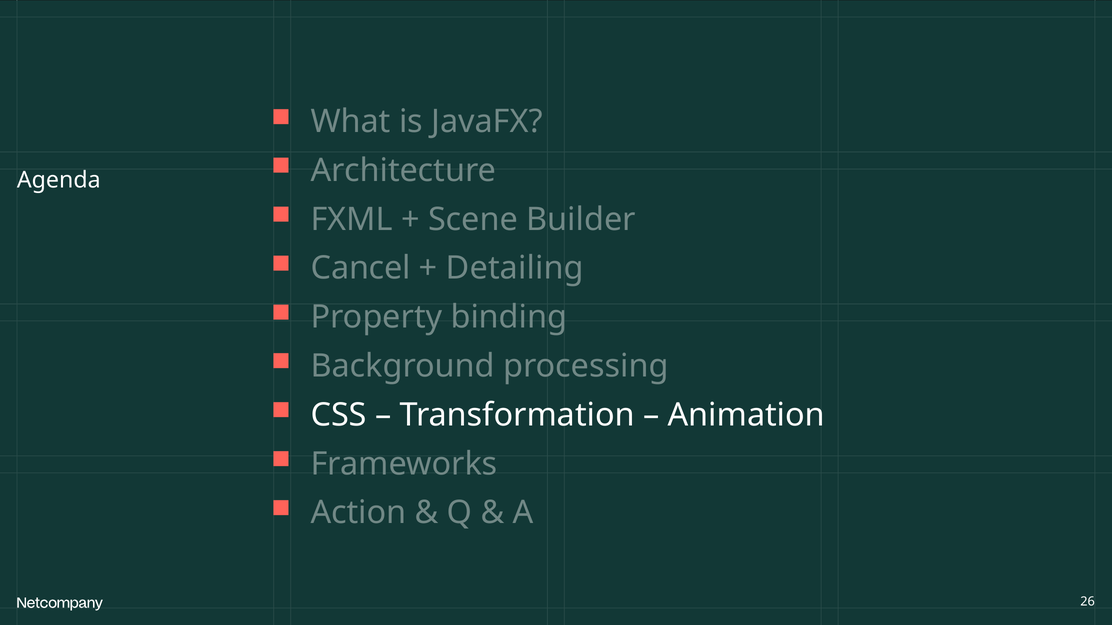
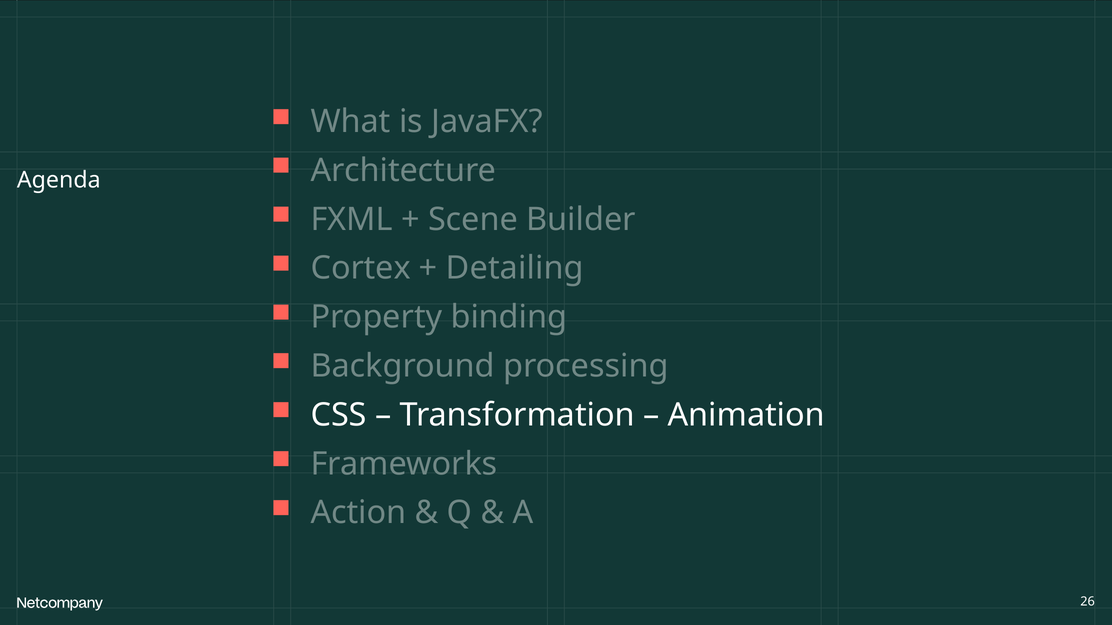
Cancel: Cancel -> Cortex
